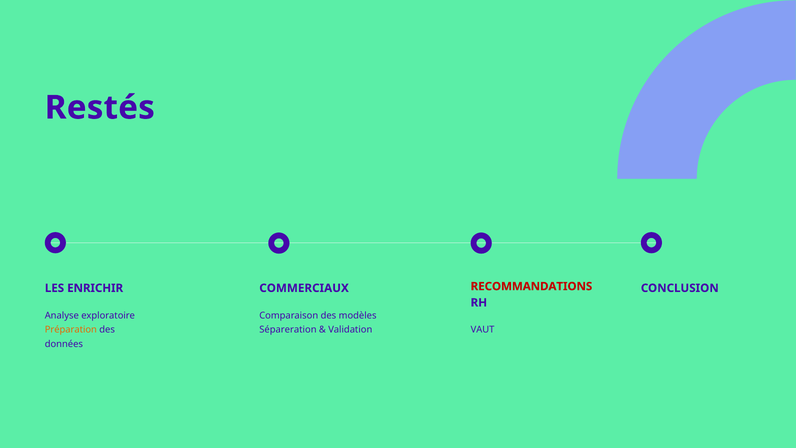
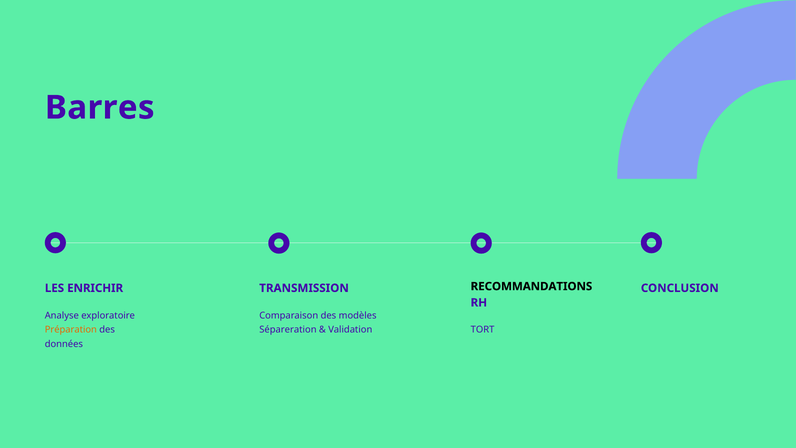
Restés: Restés -> Barres
RECOMMANDATIONS colour: red -> black
COMMERCIAUX: COMMERCIAUX -> TRANSMISSION
VAUT: VAUT -> TORT
